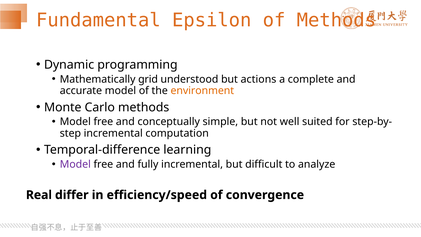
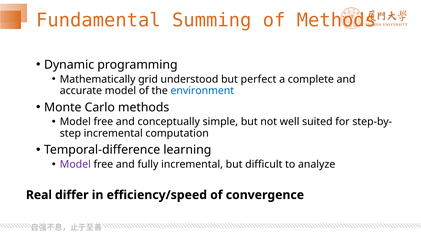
Epsilon: Epsilon -> Summing
actions: actions -> perfect
environment colour: orange -> blue
